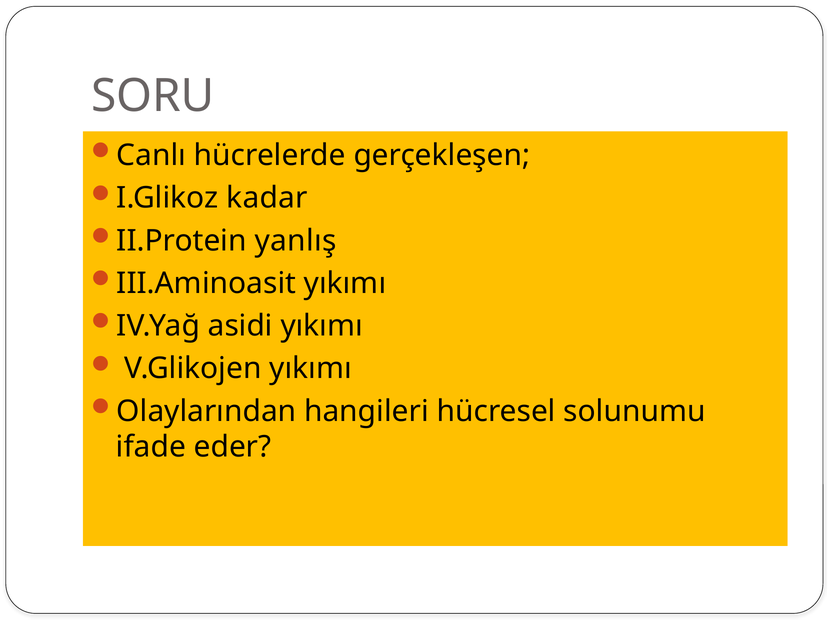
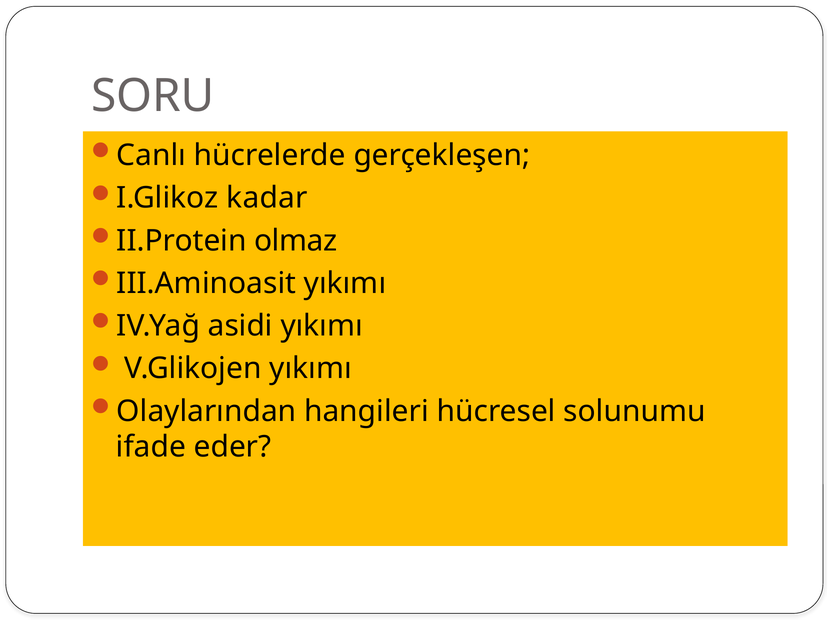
yanlış: yanlış -> olmaz
